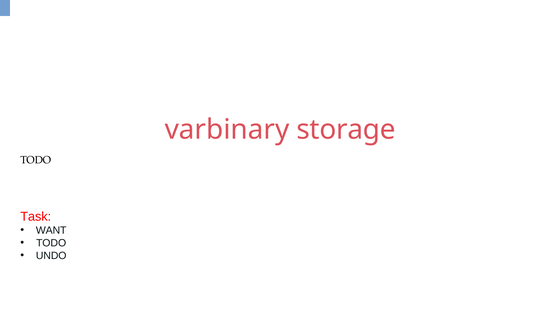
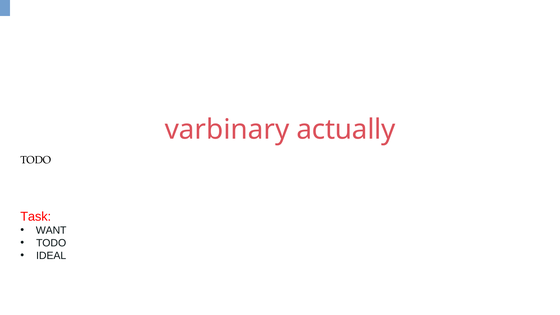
storage: storage -> actually
UNDO: UNDO -> IDEAL
